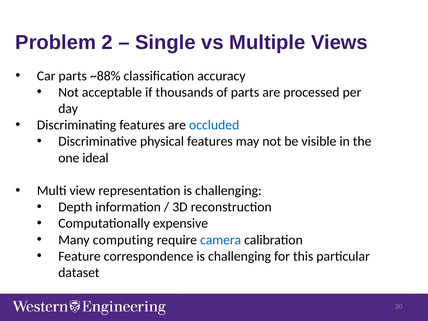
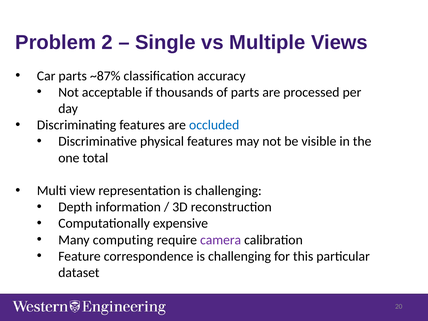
~88%: ~88% -> ~87%
ideal: ideal -> total
camera colour: blue -> purple
